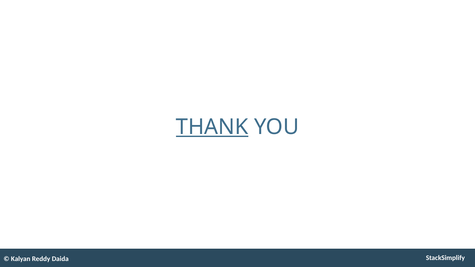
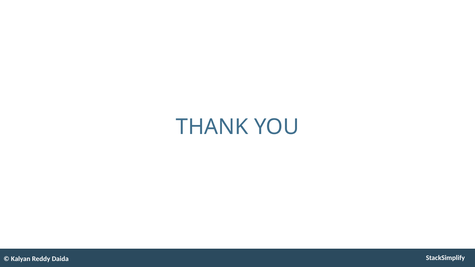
THANK underline: present -> none
